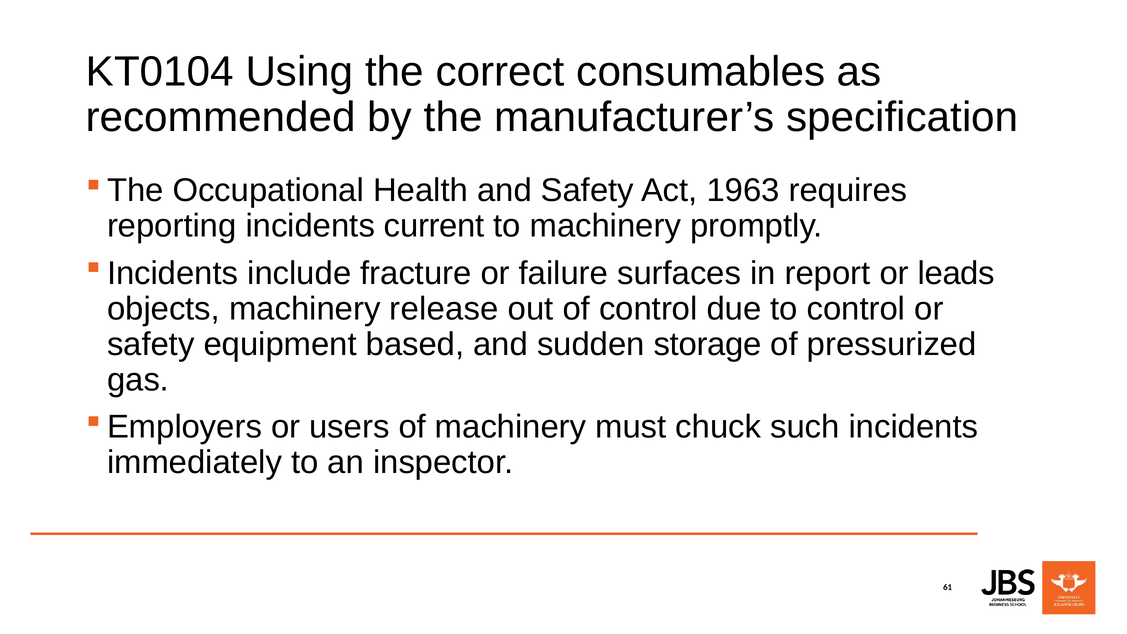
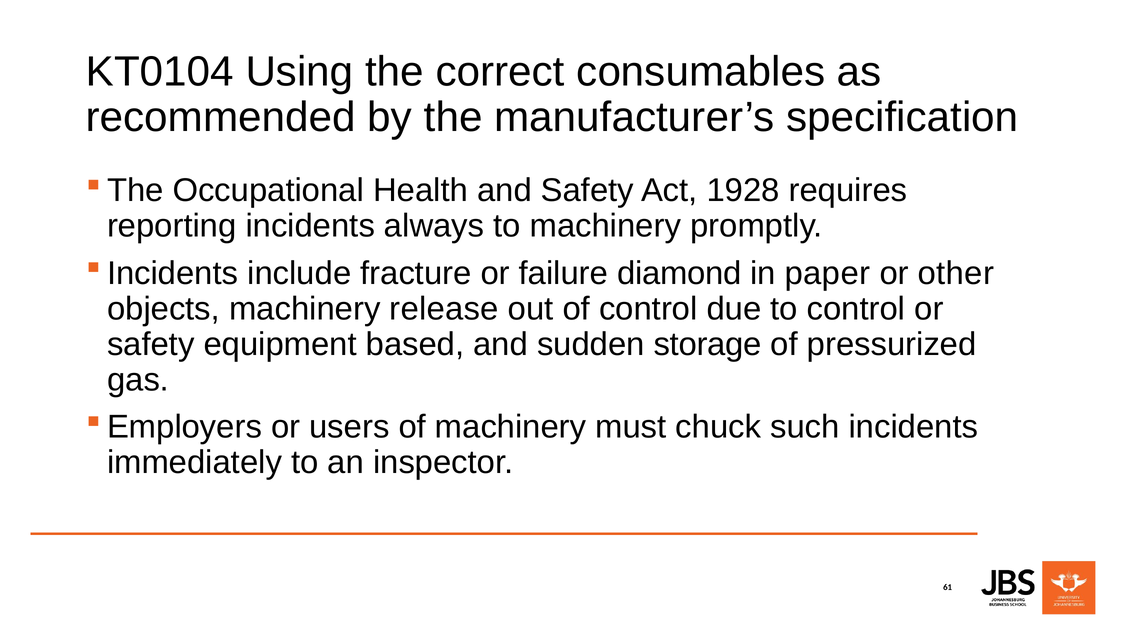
1963: 1963 -> 1928
current: current -> always
surfaces: surfaces -> diamond
report: report -> paper
leads: leads -> other
